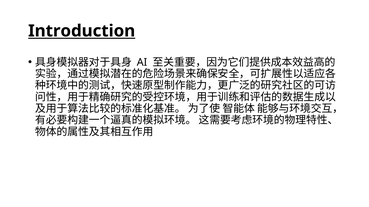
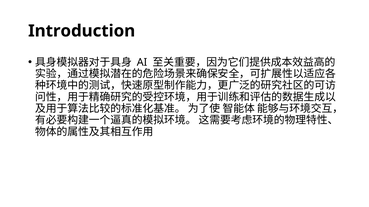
Introduction underline: present -> none
